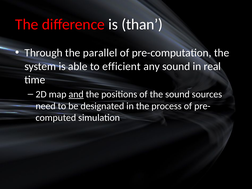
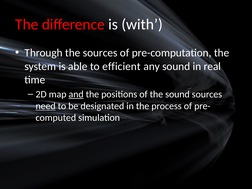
than: than -> with
the parallel: parallel -> sources
need underline: none -> present
